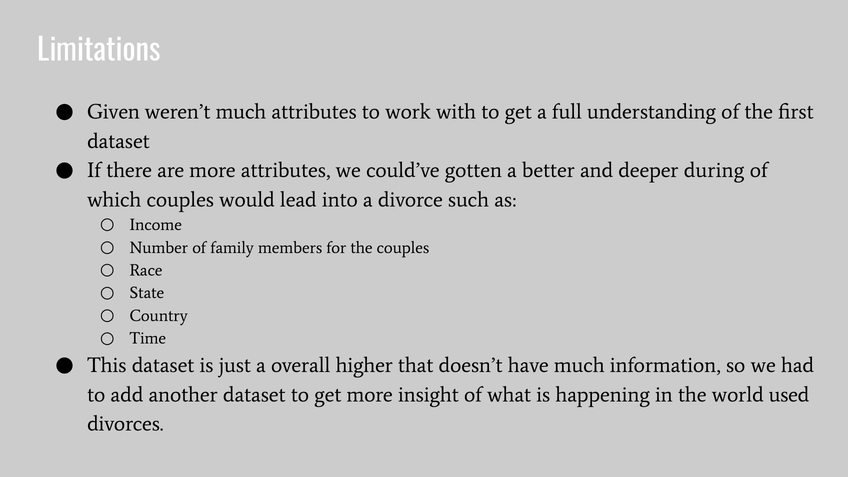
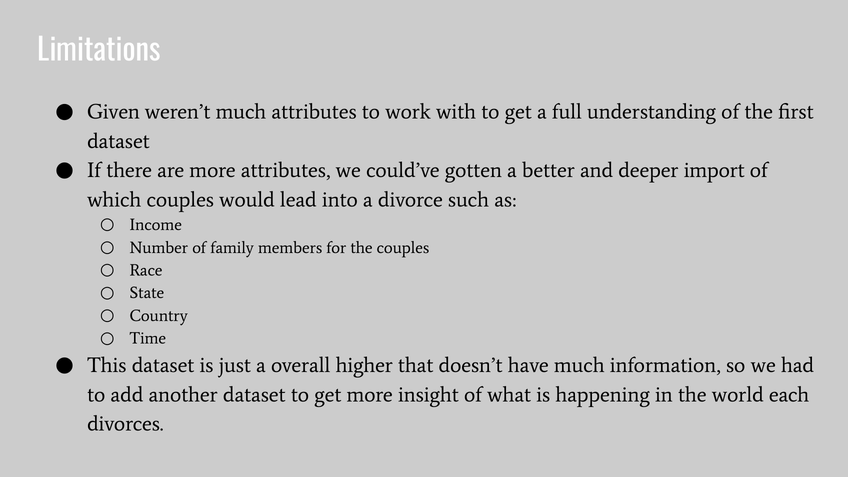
during: during -> import
used: used -> each
